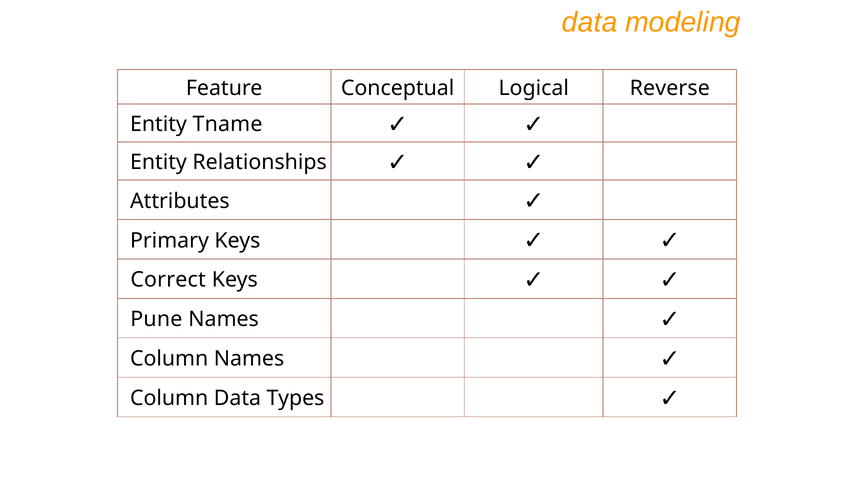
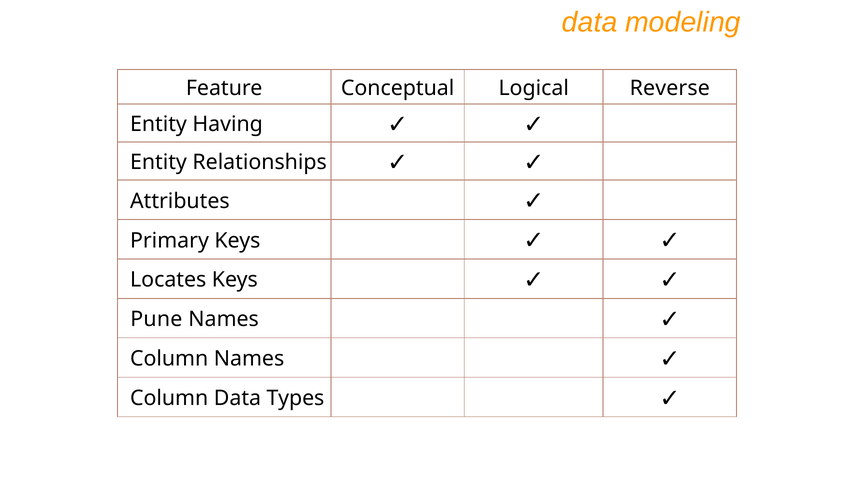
Tname: Tname -> Having
Correct: Correct -> Locates
